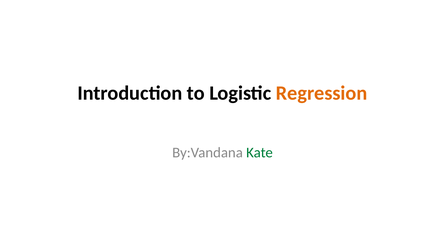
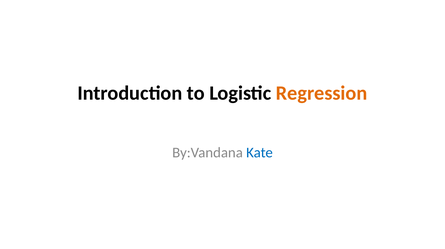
Kate colour: green -> blue
